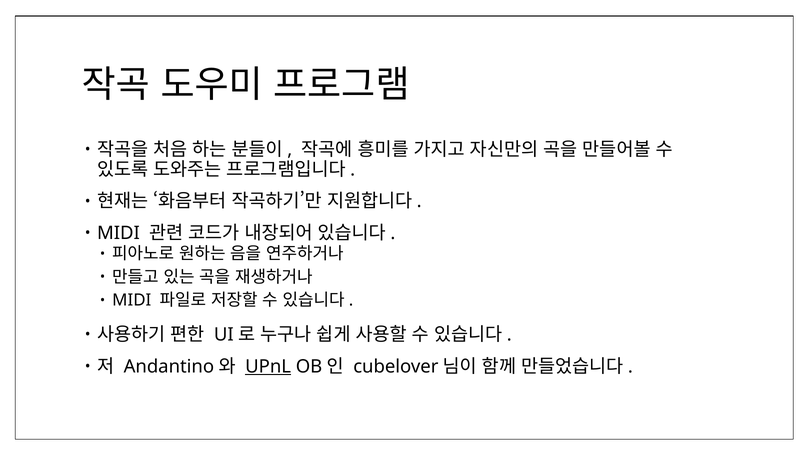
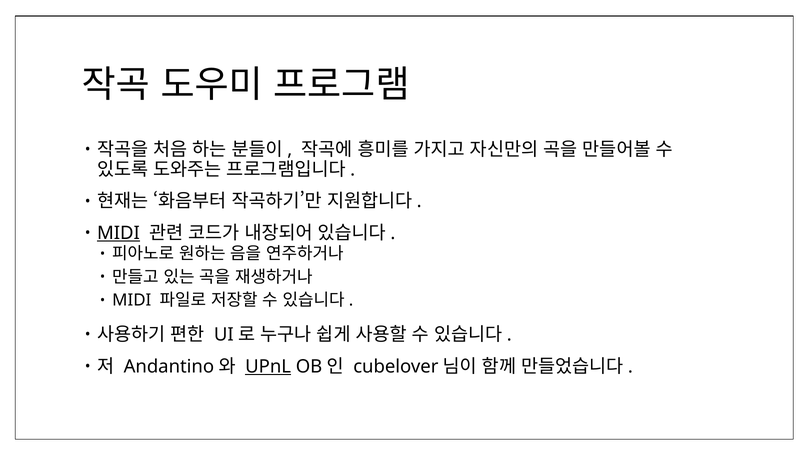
MIDI at (118, 233) underline: none -> present
